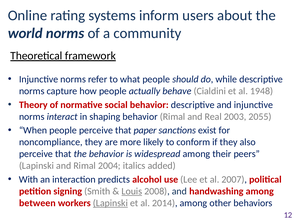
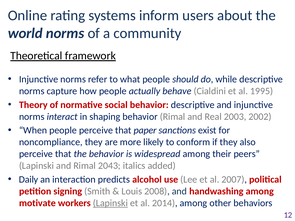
1948: 1948 -> 1995
2055: 2055 -> 2002
2004: 2004 -> 2043
With: With -> Daily
Louis underline: present -> none
between: between -> motivate
